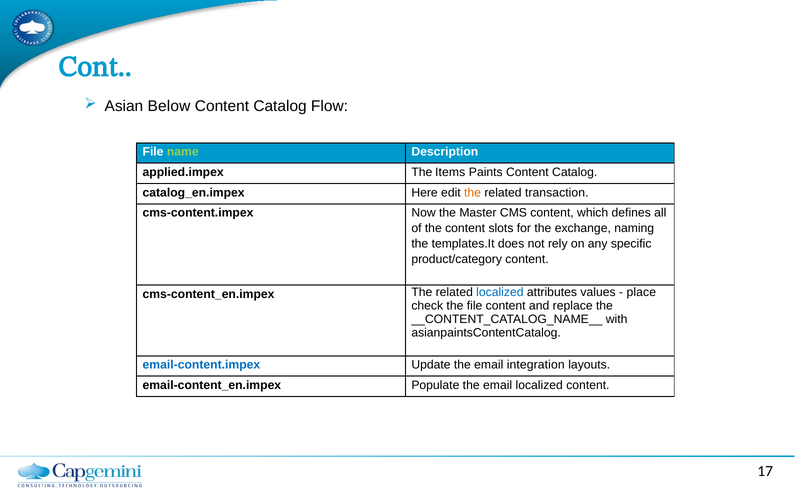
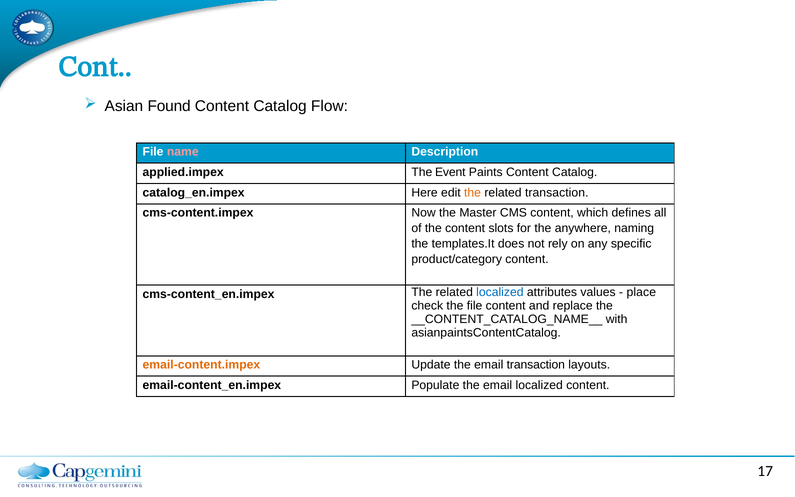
Below: Below -> Found
name colour: light green -> pink
Items: Items -> Event
exchange: exchange -> anywhere
email-content.impex colour: blue -> orange
email integration: integration -> transaction
